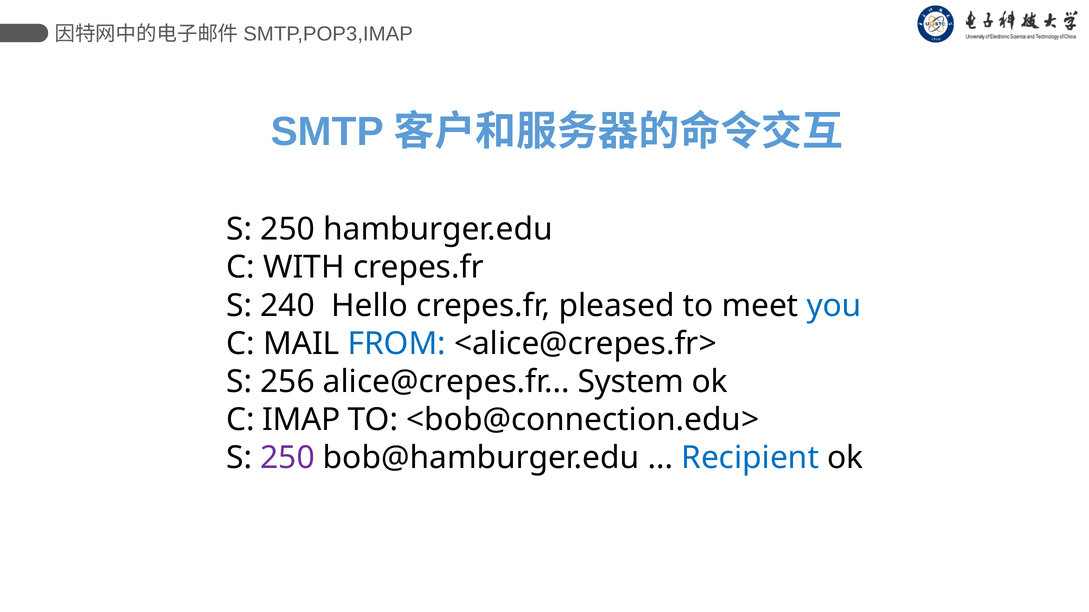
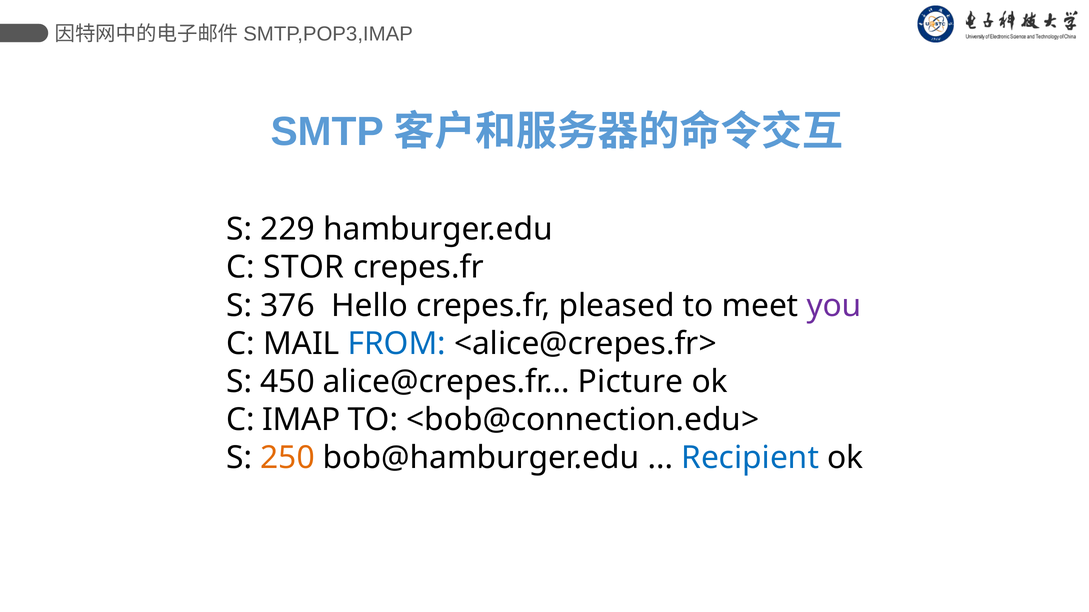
250 at (288, 230): 250 -> 229
WITH: WITH -> STOR
240: 240 -> 376
you colour: blue -> purple
256: 256 -> 450
System: System -> Picture
250 at (288, 458) colour: purple -> orange
